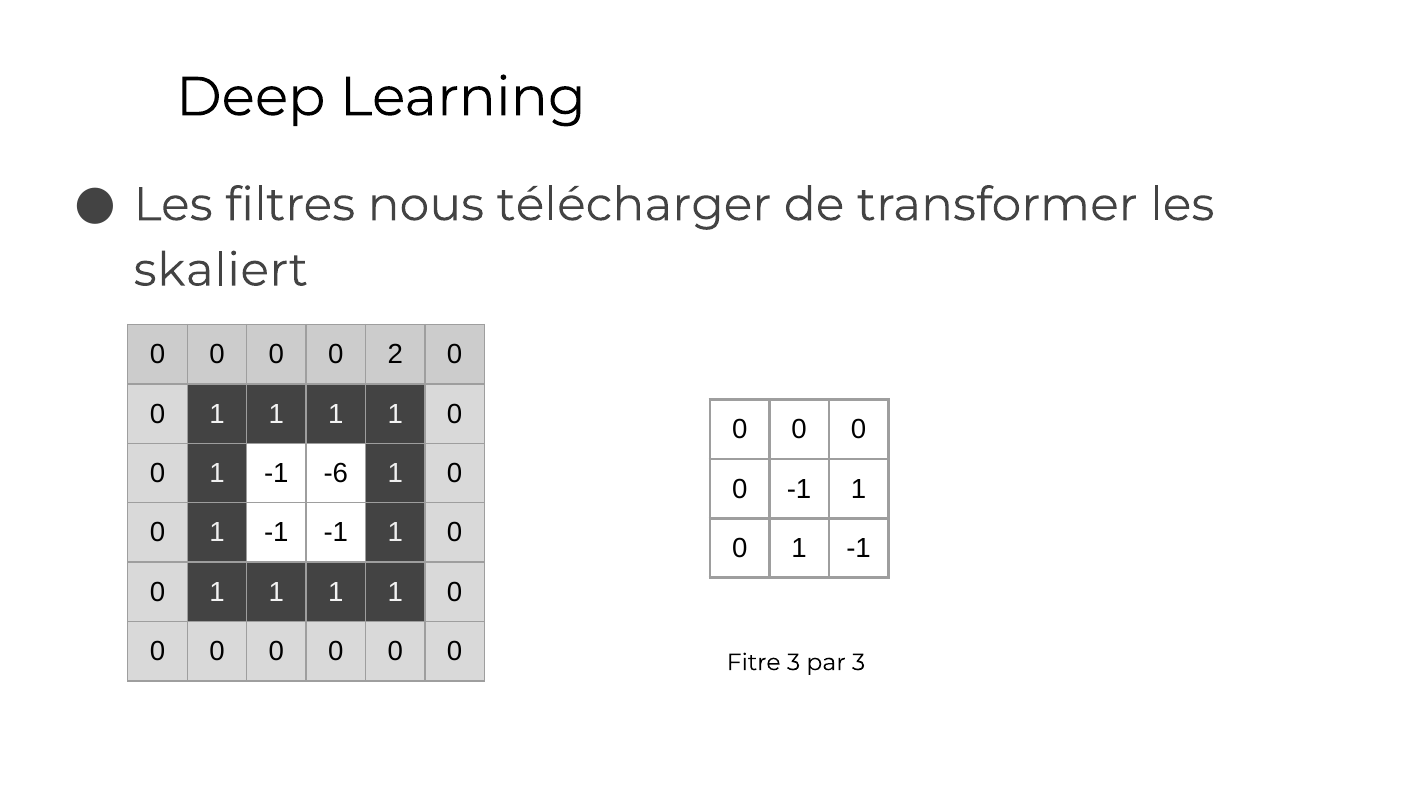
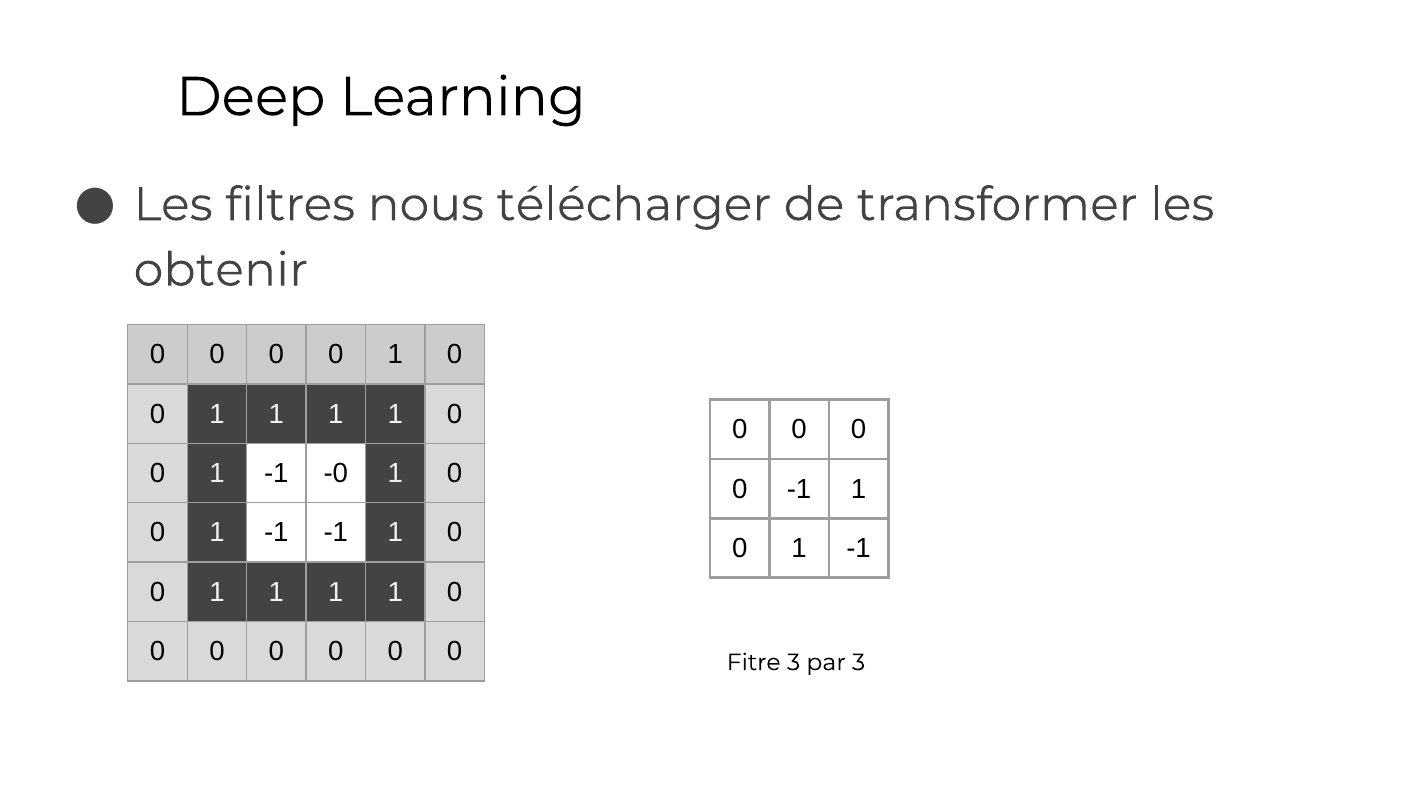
skaliert: skaliert -> obtenir
0 0 0 2: 2 -> 1
-6: -6 -> -0
